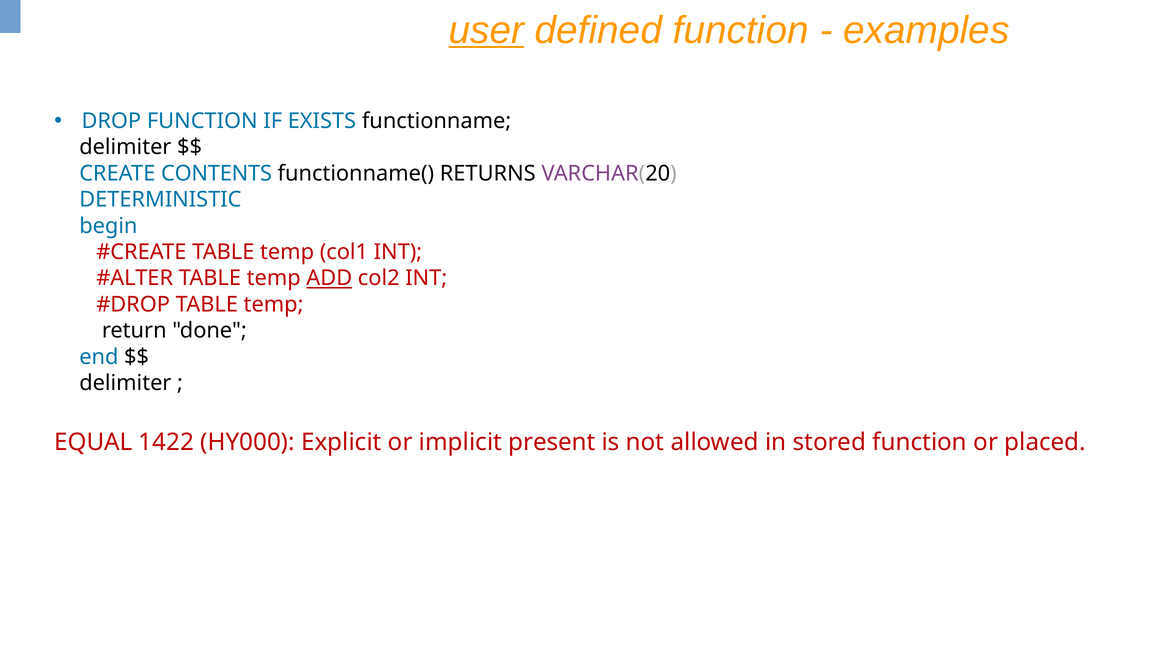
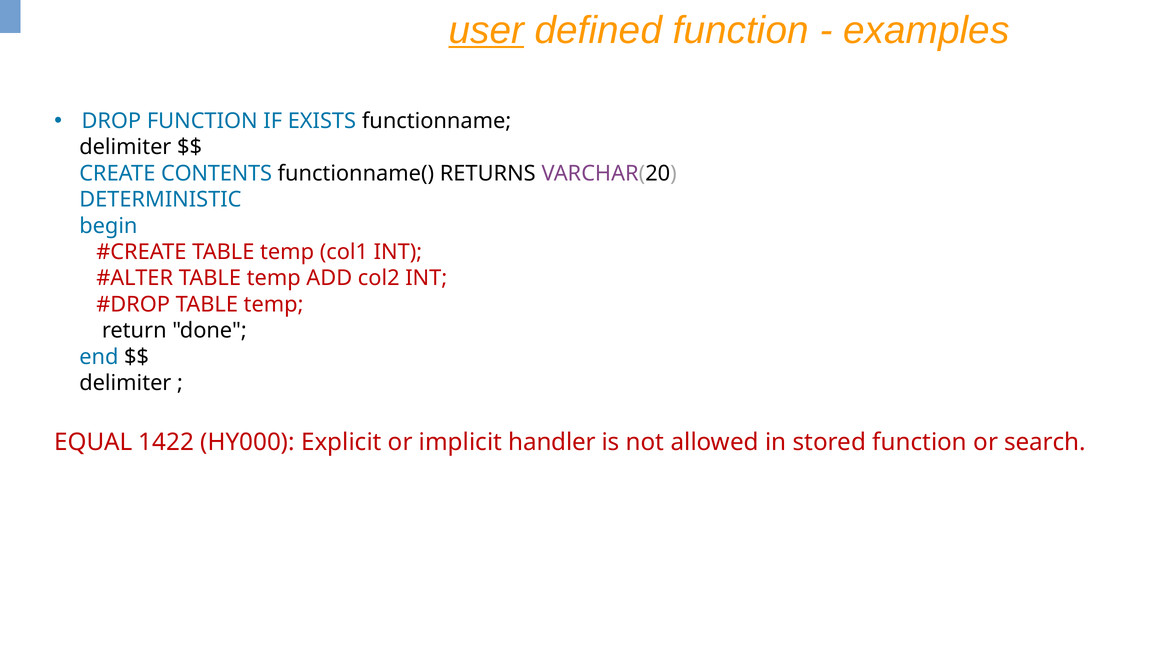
ADD underline: present -> none
present: present -> handler
placed: placed -> search
